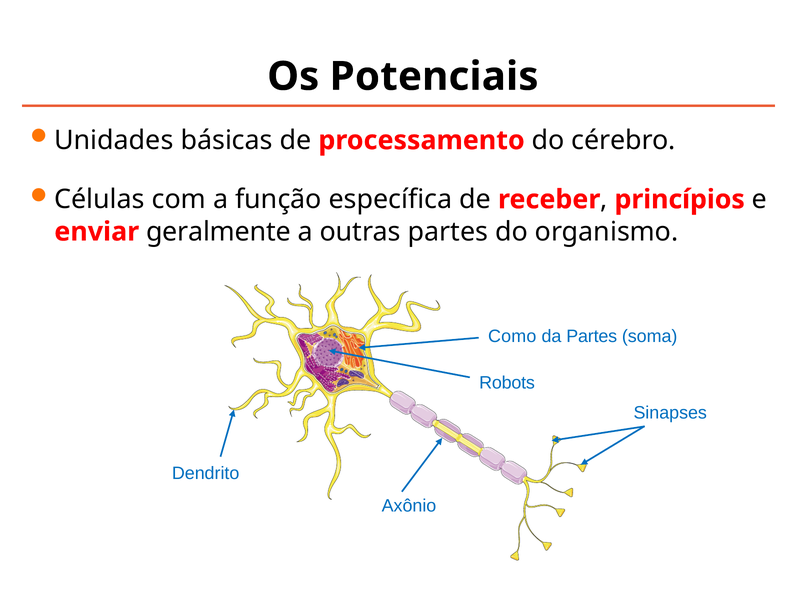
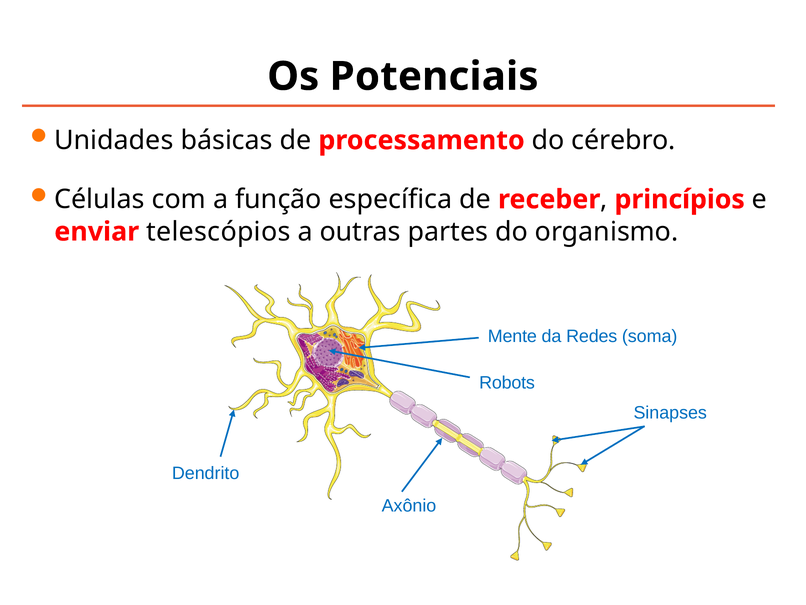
geralmente: geralmente -> telescópios
Como: Como -> Mente
da Partes: Partes -> Redes
